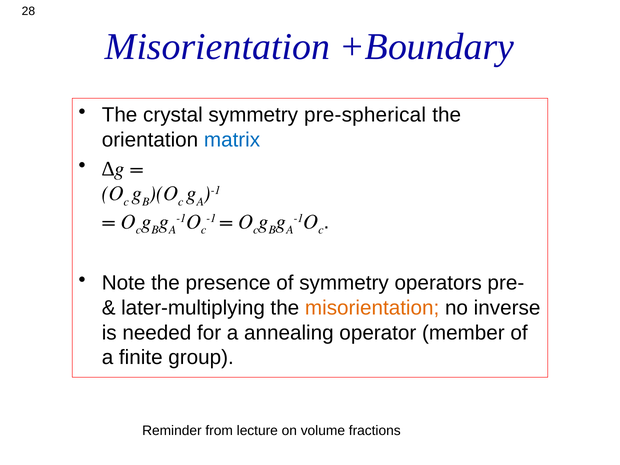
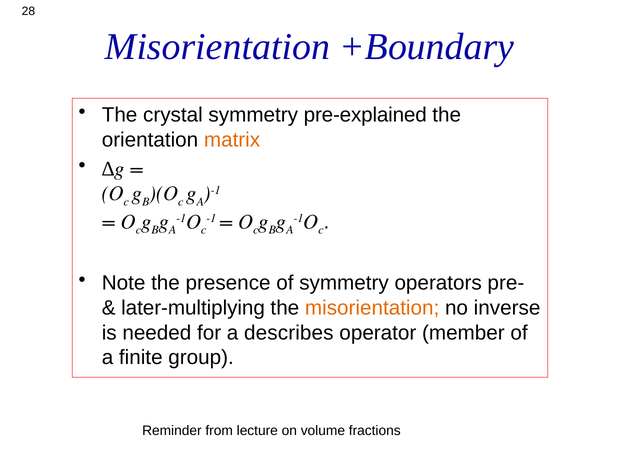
pre-spherical: pre-spherical -> pre-explained
matrix colour: blue -> orange
annealing: annealing -> describes
